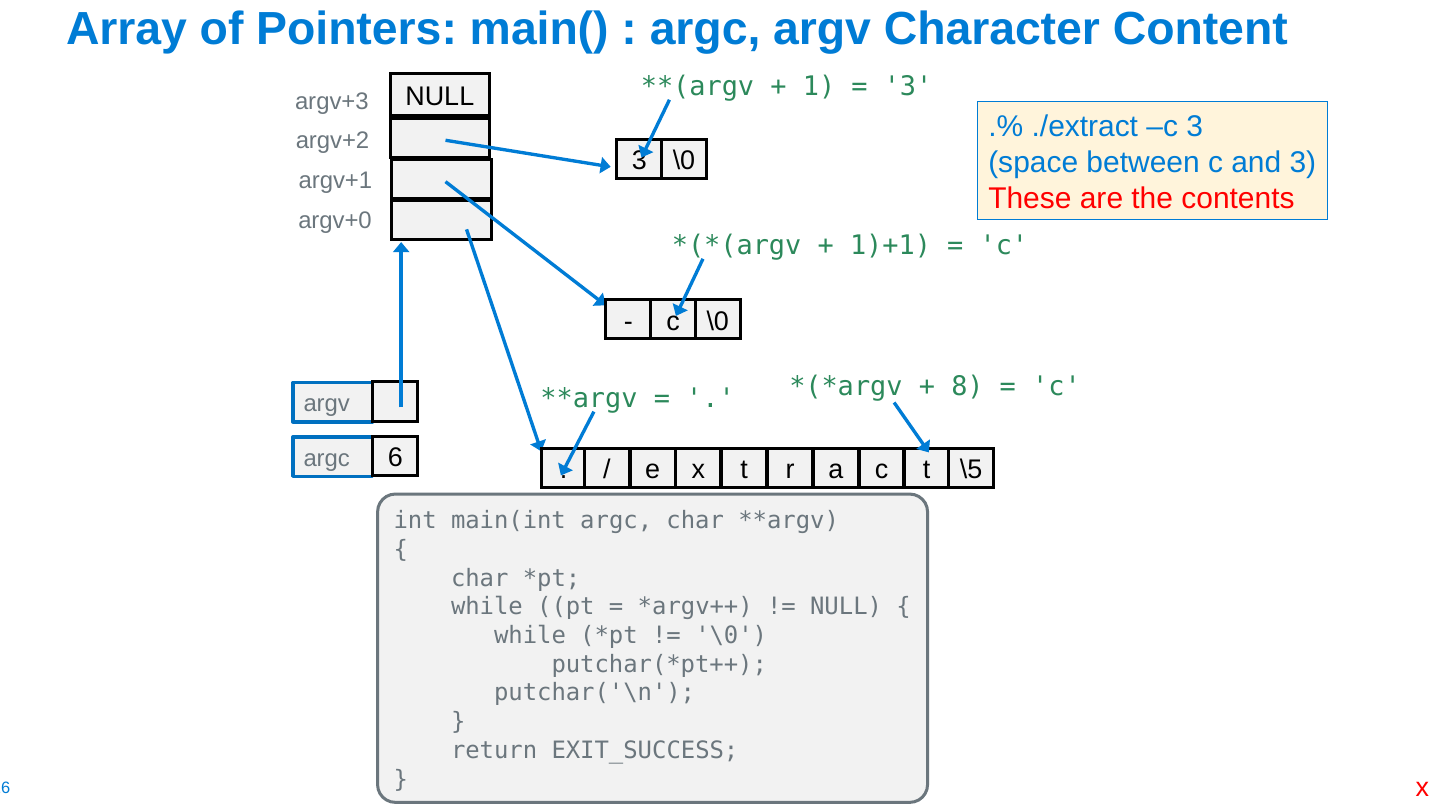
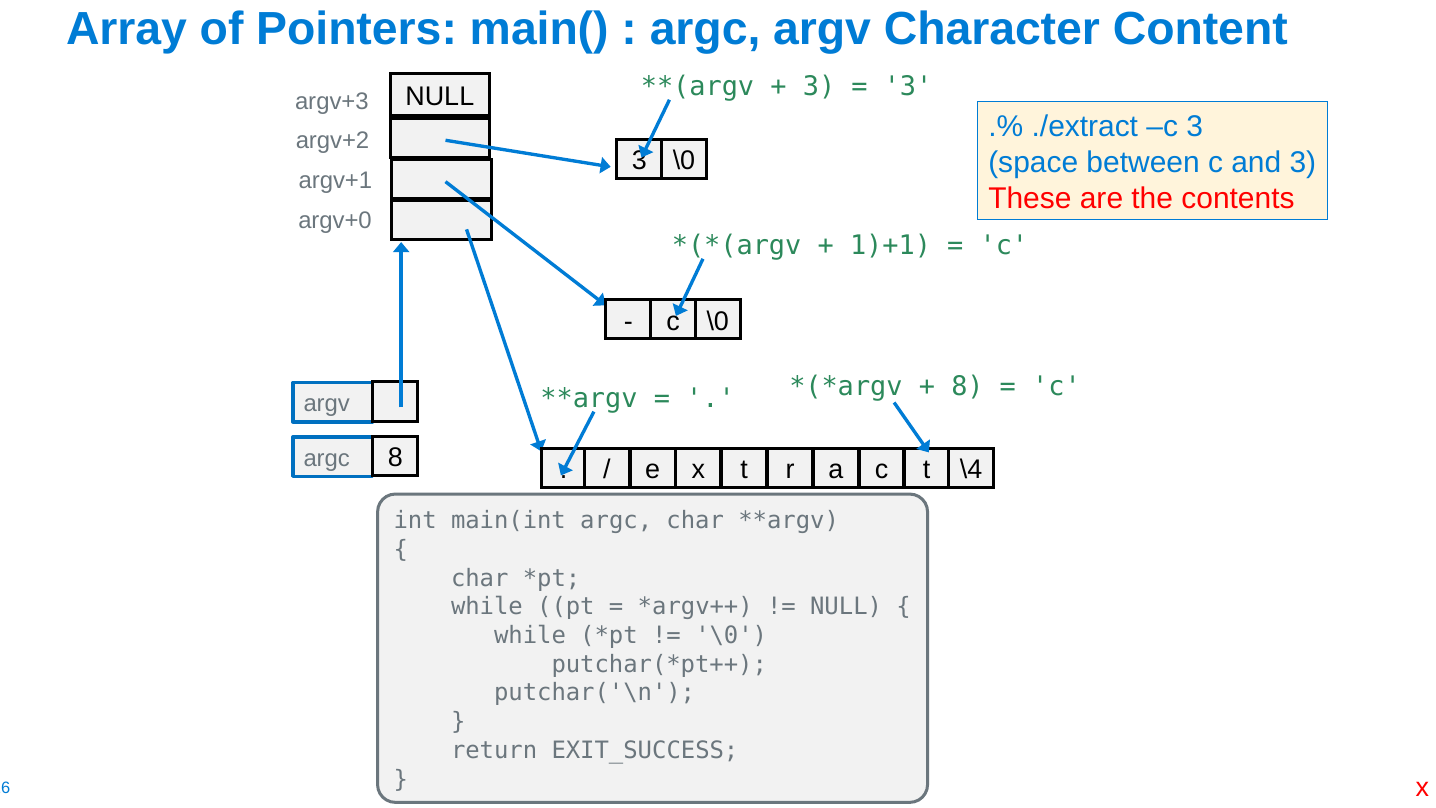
1 at (819, 86): 1 -> 3
argc 6: 6 -> 8
\5: \5 -> \4
